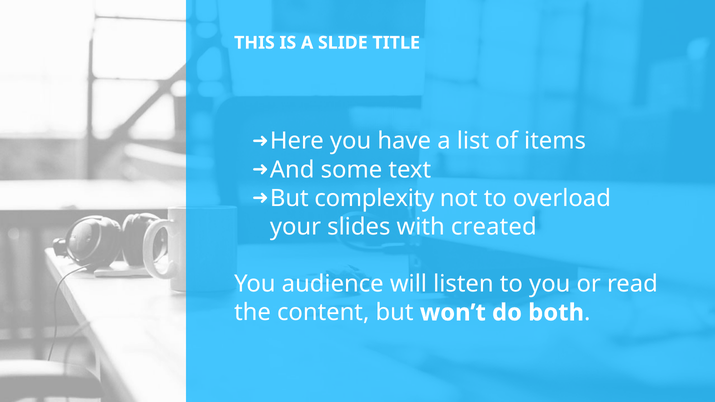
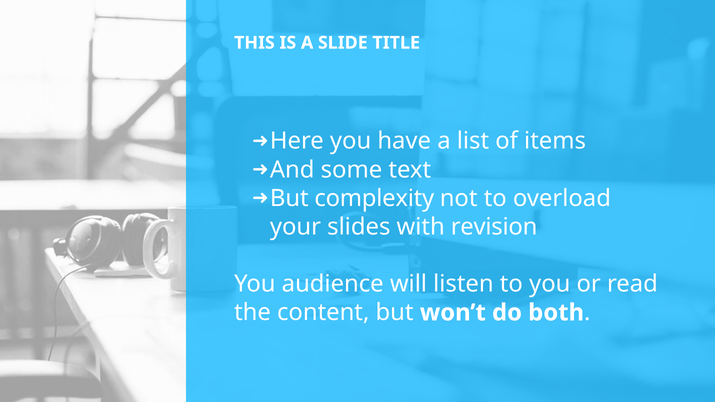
created: created -> revision
